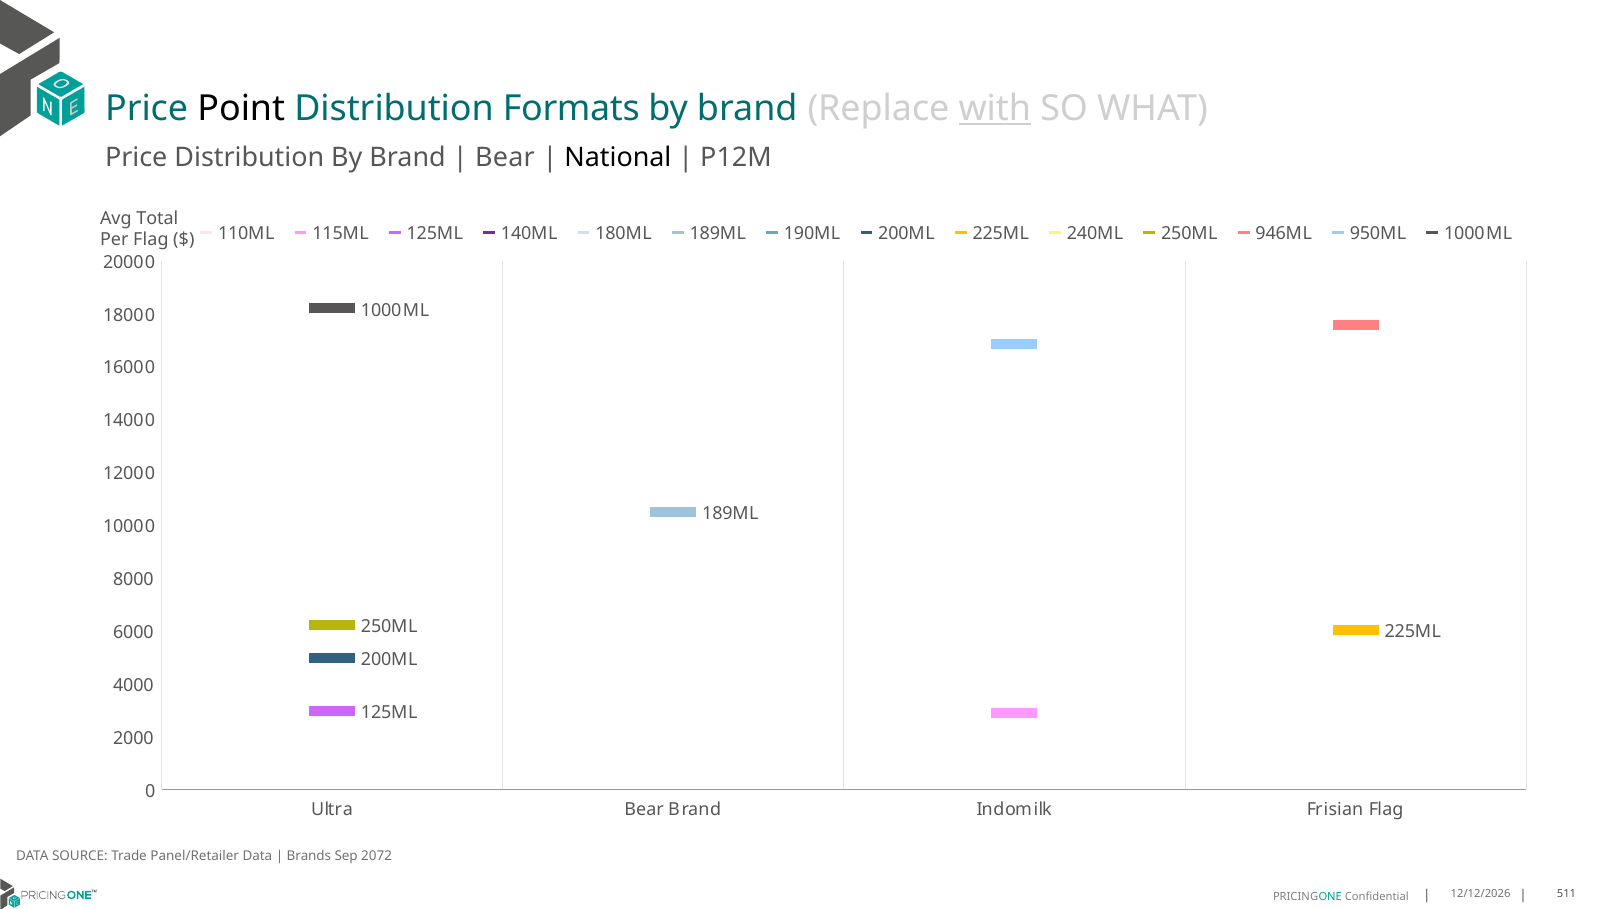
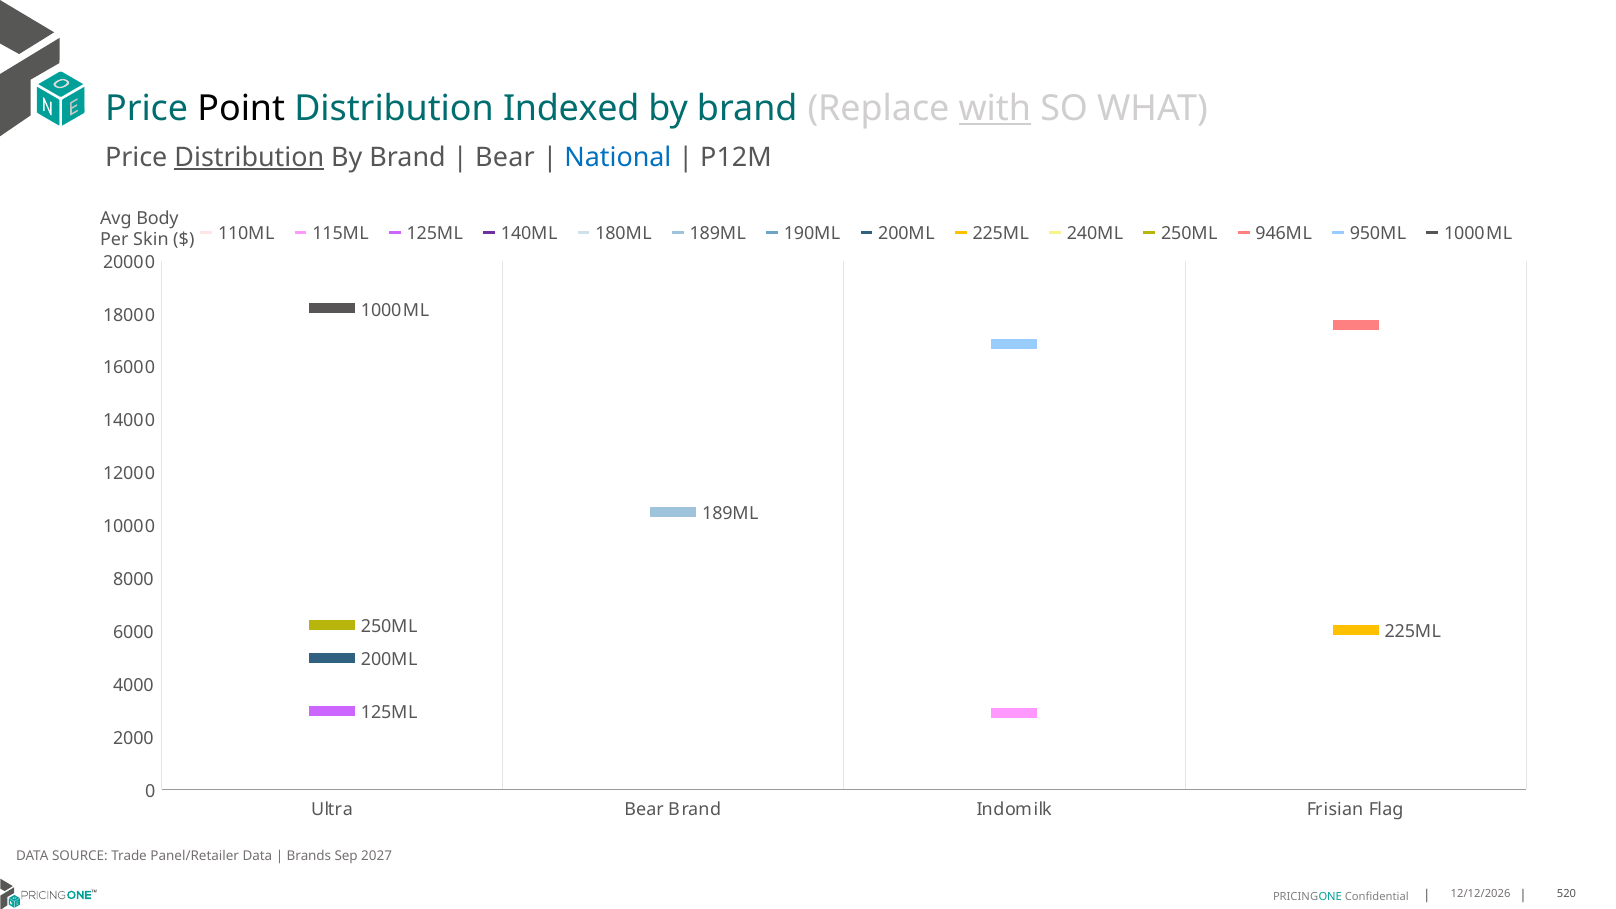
Formats: Formats -> Indexed
Distribution at (249, 158) underline: none -> present
National colour: black -> blue
Total: Total -> Body
Per Flag: Flag -> Skin
2072: 2072 -> 2027
511: 511 -> 520
